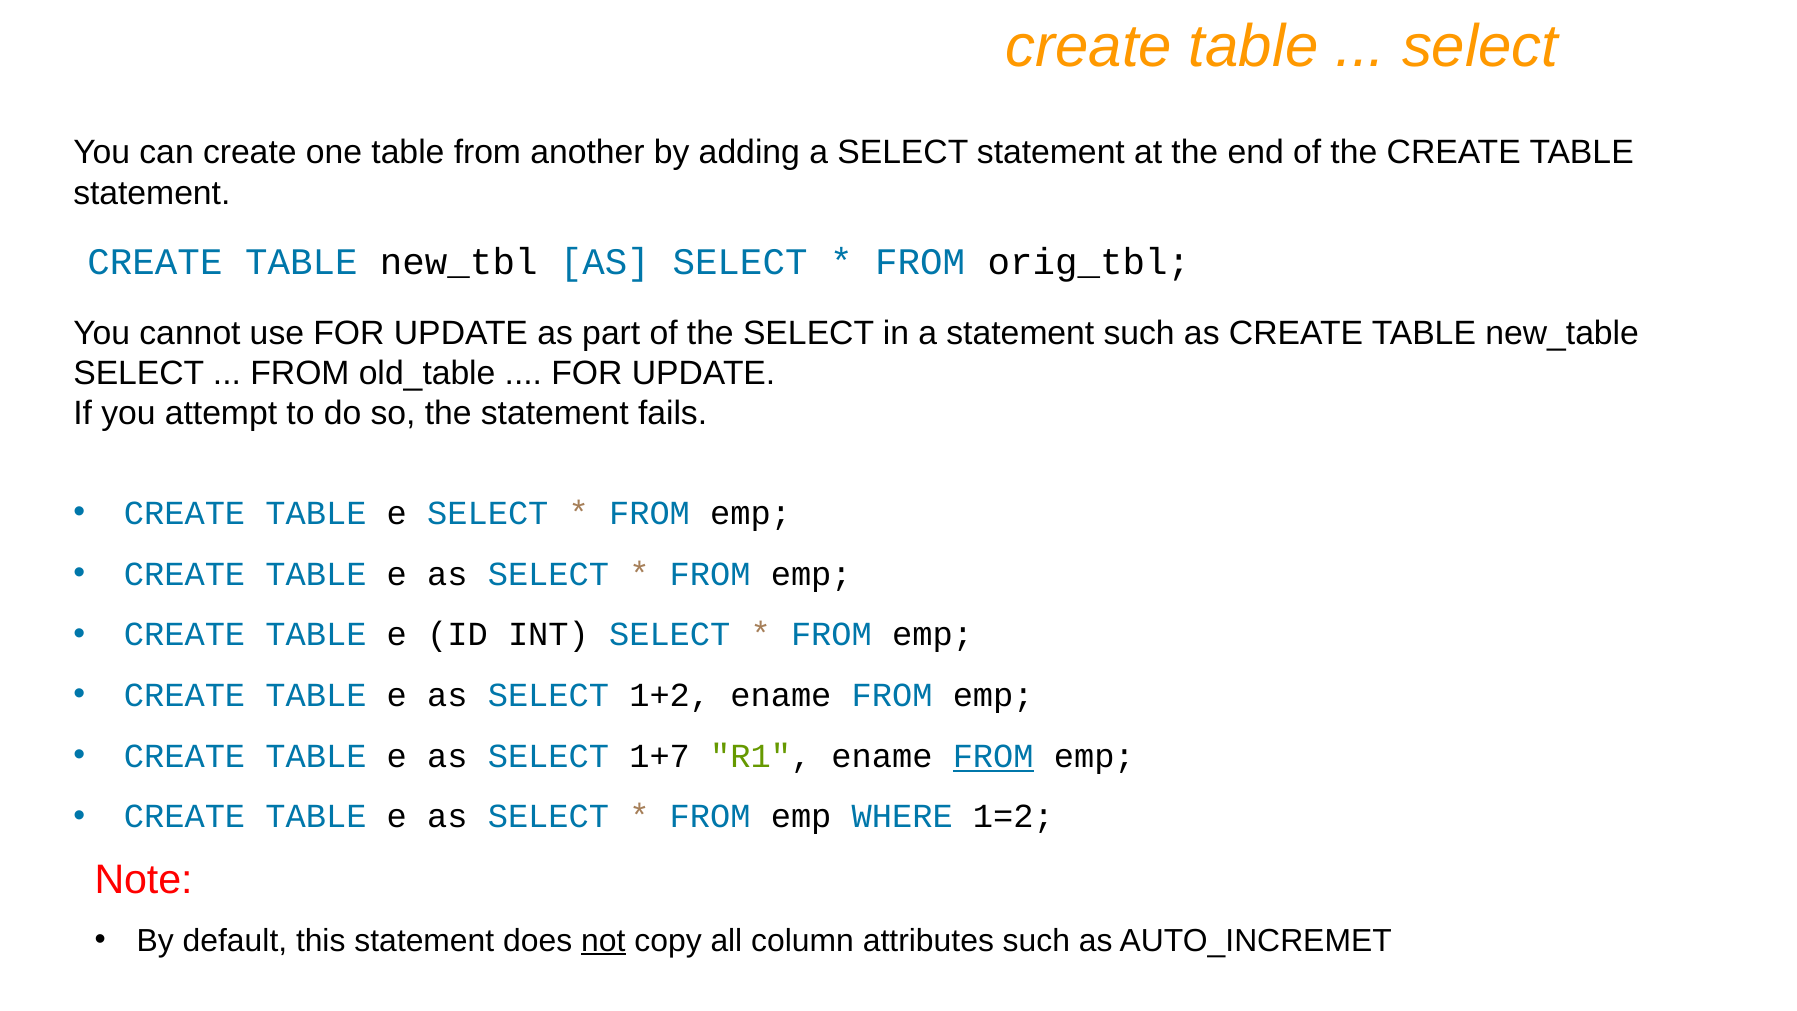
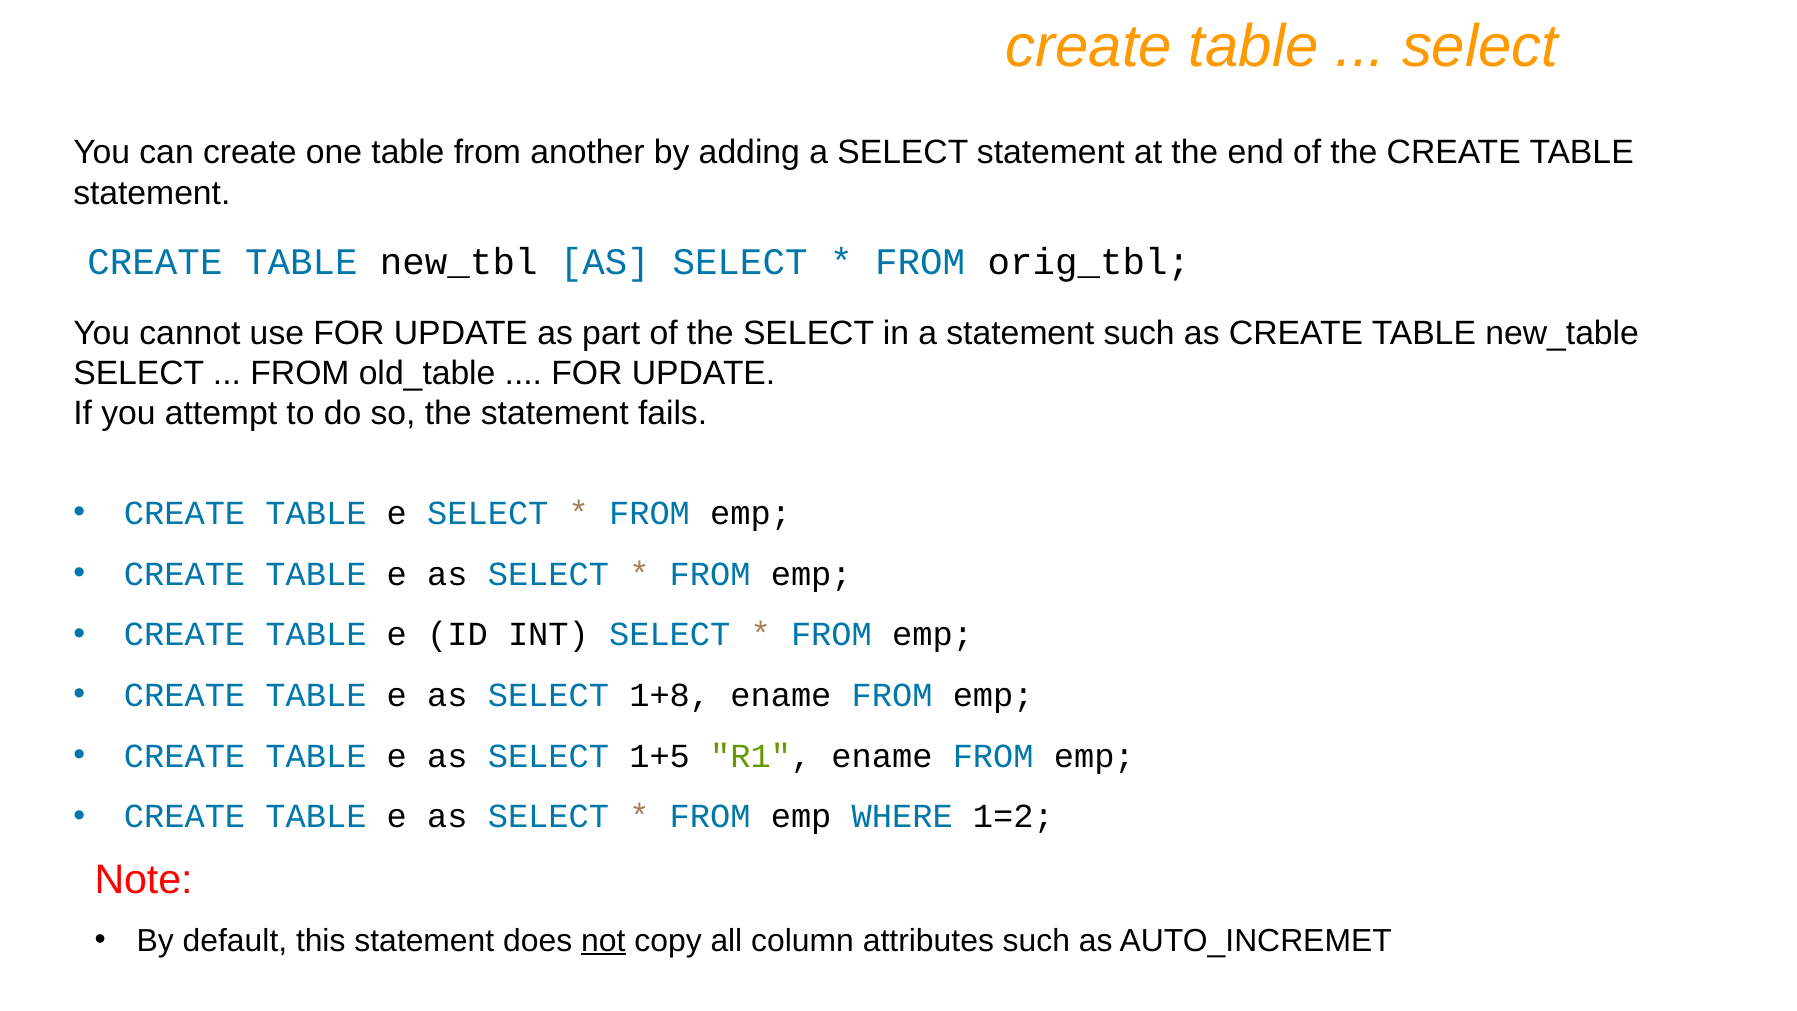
1+2: 1+2 -> 1+8
1+7: 1+7 -> 1+5
FROM at (993, 756) underline: present -> none
